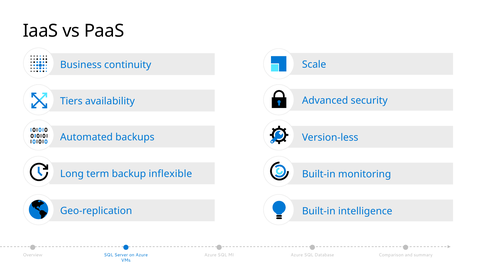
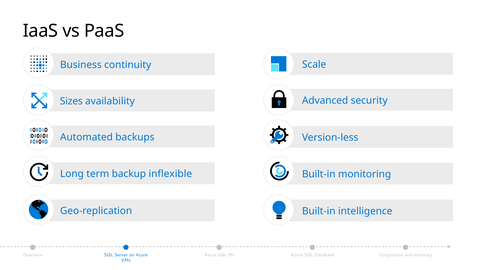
Tiers: Tiers -> Sizes
